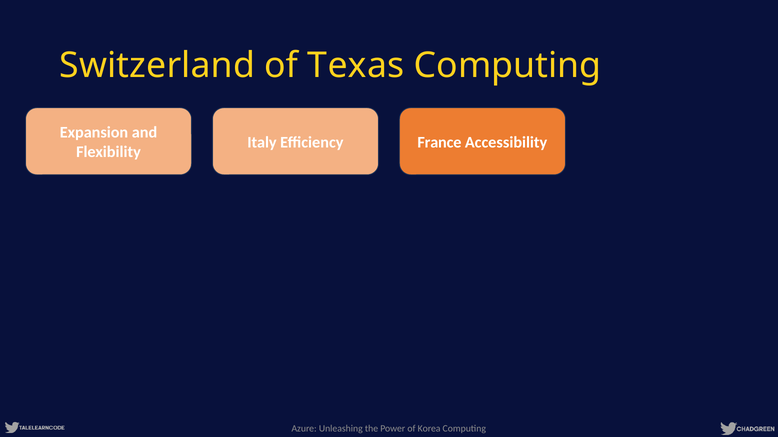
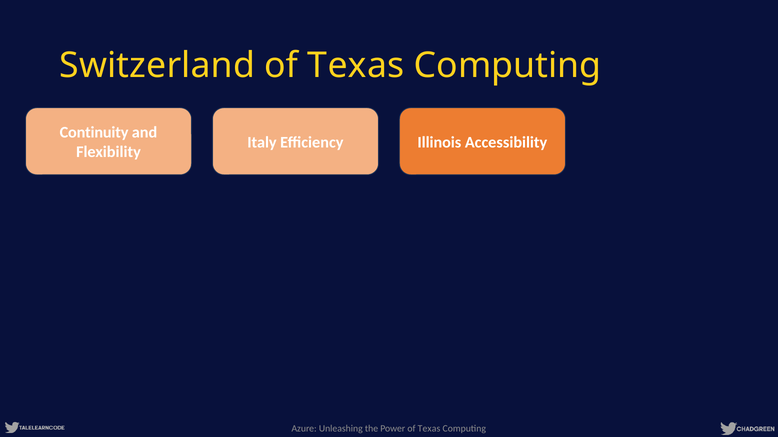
Expansion: Expansion -> Continuity
France: France -> Illinois
Korea at (429, 429): Korea -> Texas
